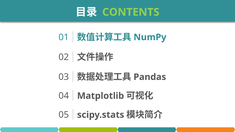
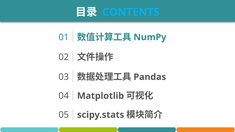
CONTENTS colour: light green -> light blue
